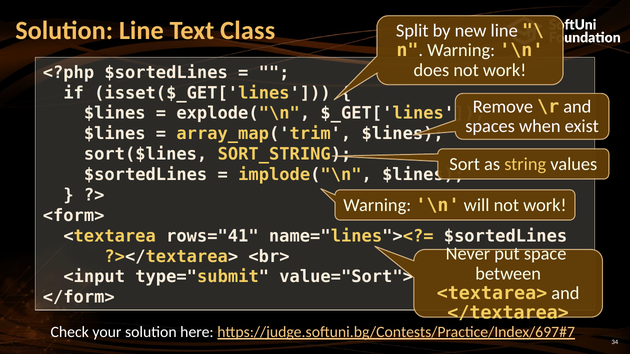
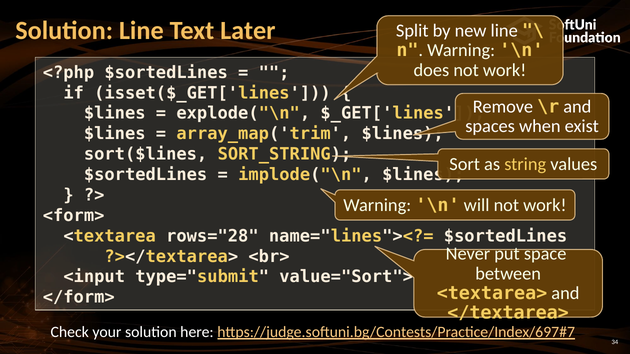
Class: Class -> Later
rows="41: rows="41 -> rows="28
